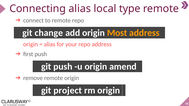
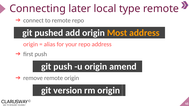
Connecting alias: alias -> later
change: change -> pushed
project: project -> version
